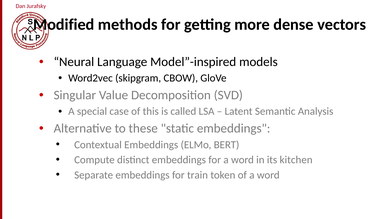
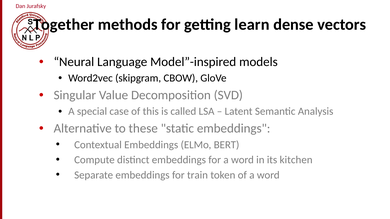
Modified: Modified -> Together
more: more -> learn
